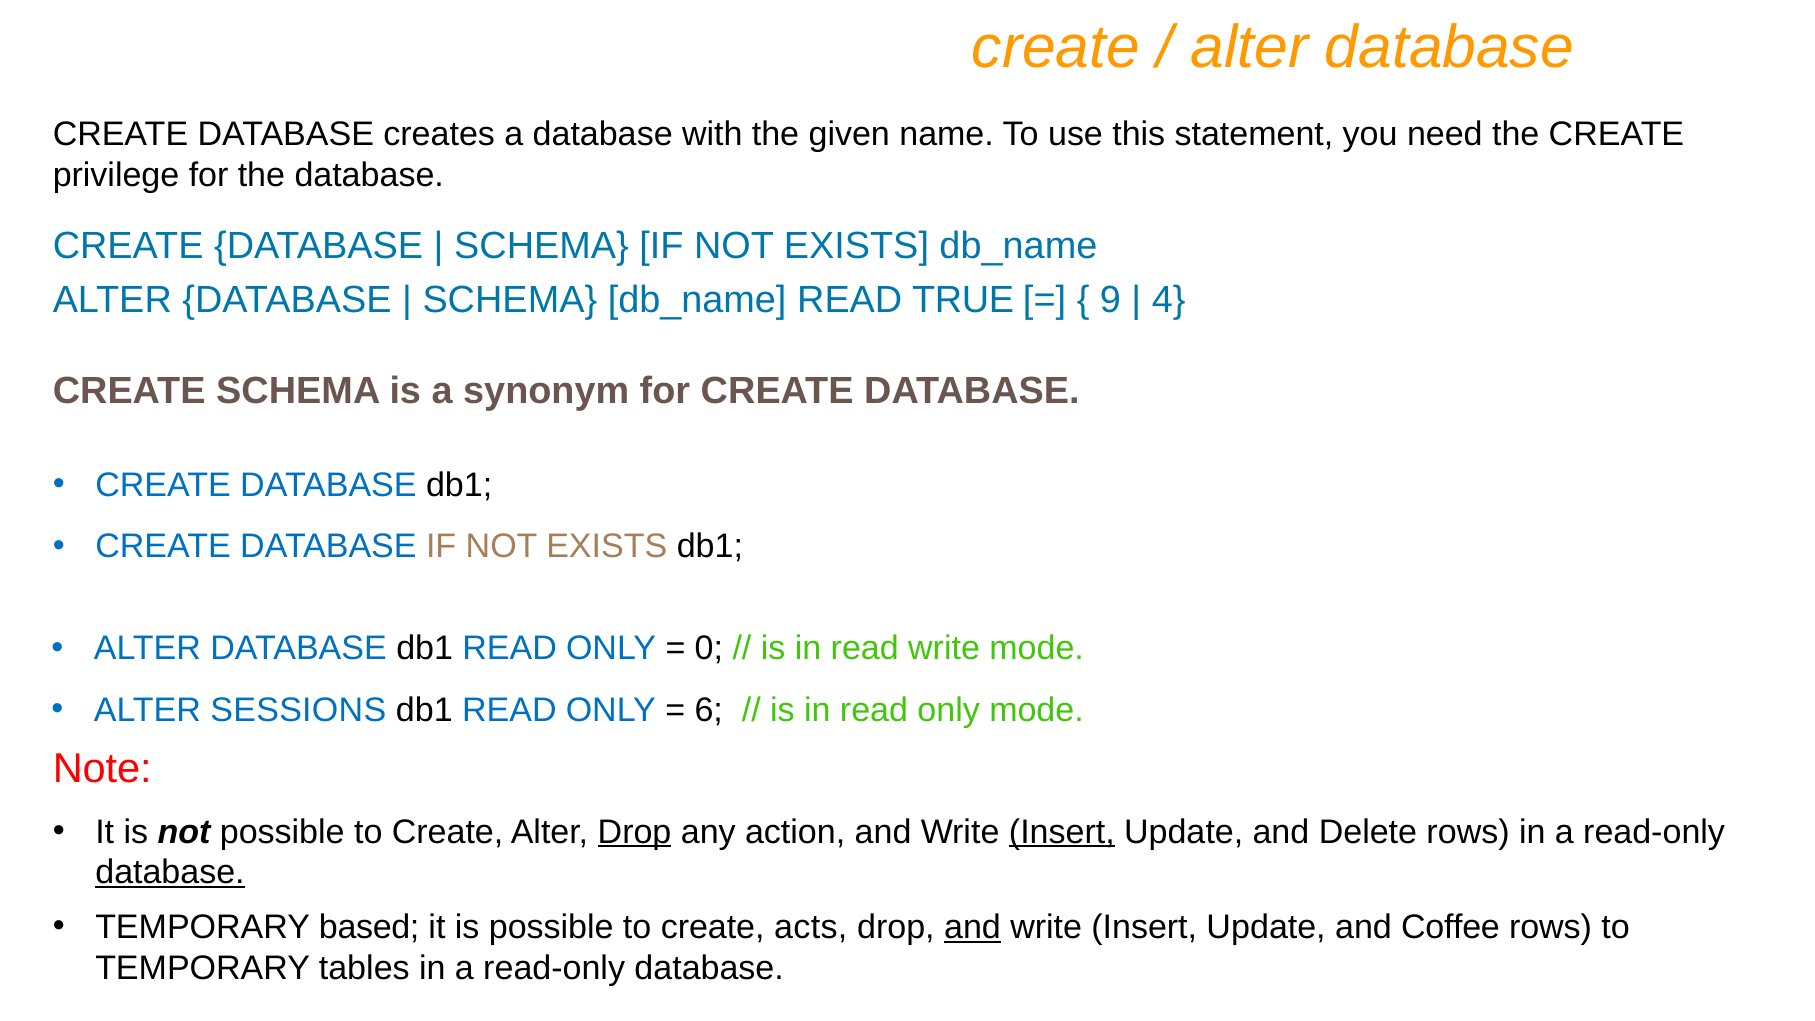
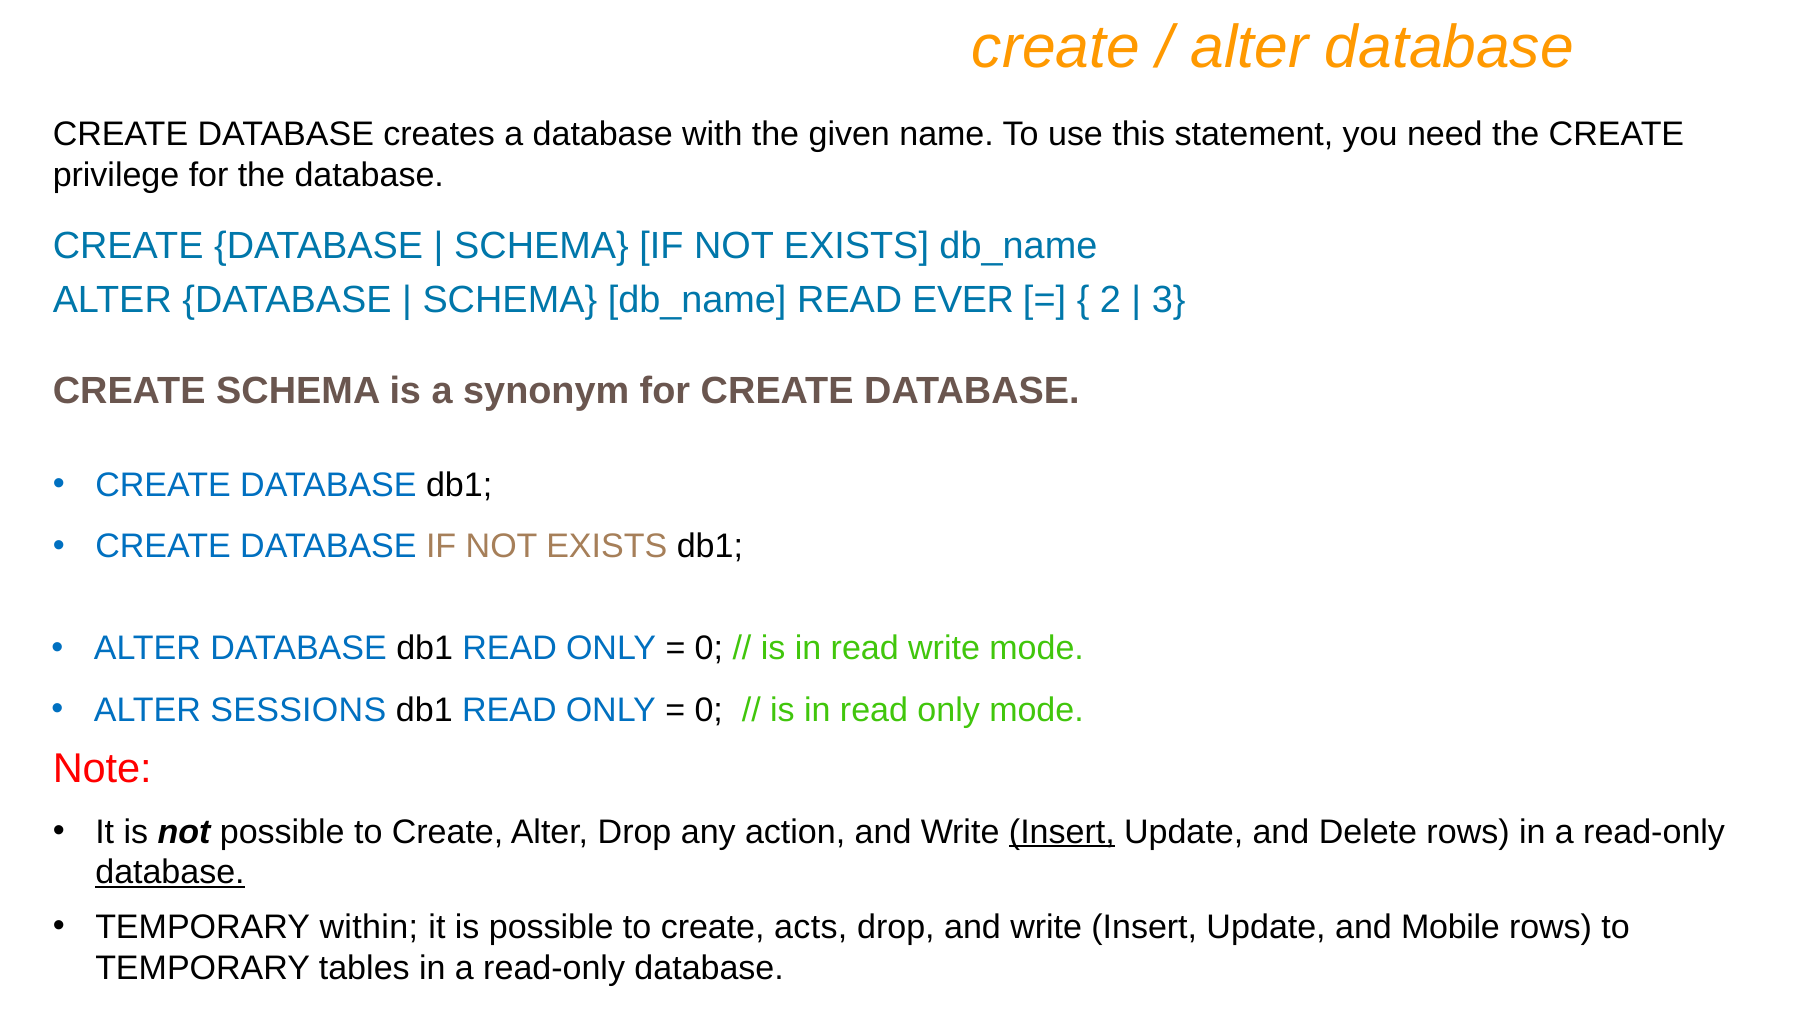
TRUE: TRUE -> EVER
9: 9 -> 2
4: 4 -> 3
6 at (709, 710): 6 -> 0
Drop at (635, 832) underline: present -> none
based: based -> within
and at (972, 927) underline: present -> none
Coffee: Coffee -> Mobile
